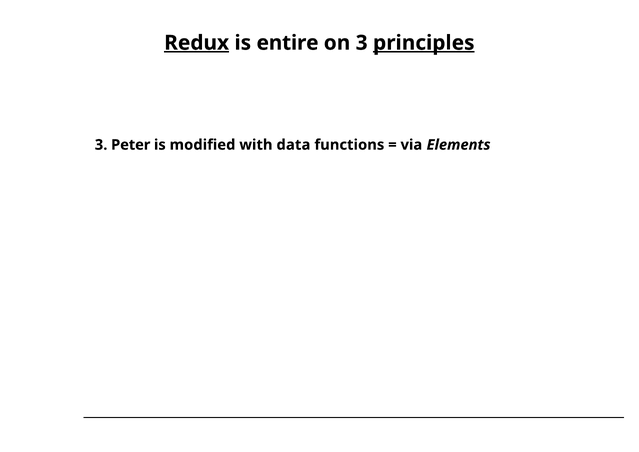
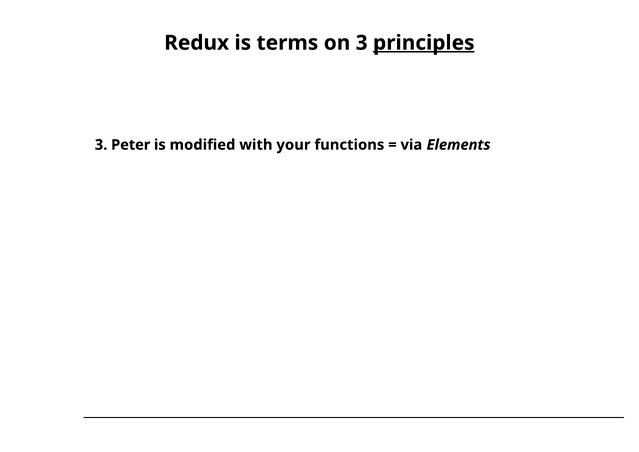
Redux underline: present -> none
entire: entire -> terms
data: data -> your
